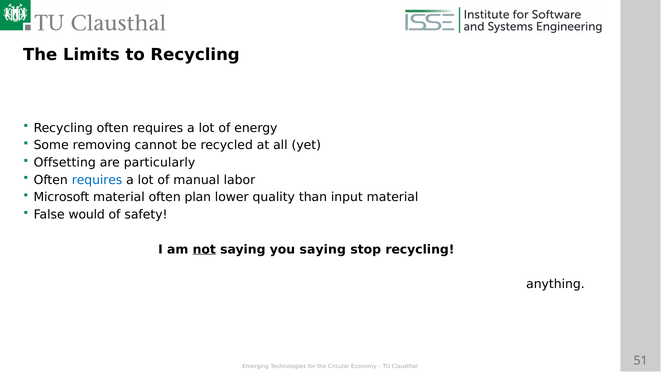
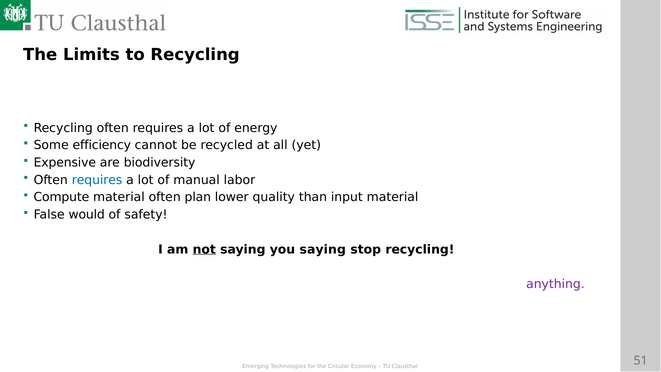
removing: removing -> efficiency
Offsetting: Offsetting -> Expensive
particularly: particularly -> biodiversity
Microsoft: Microsoft -> Compute
anything colour: black -> purple
